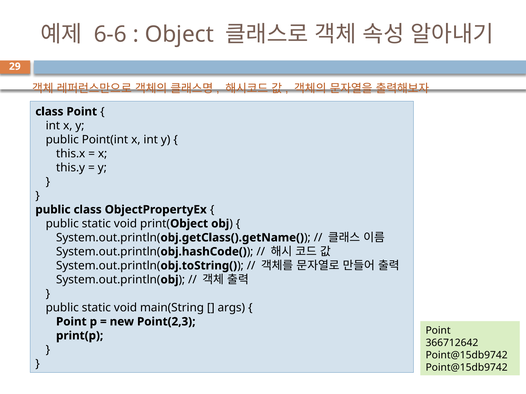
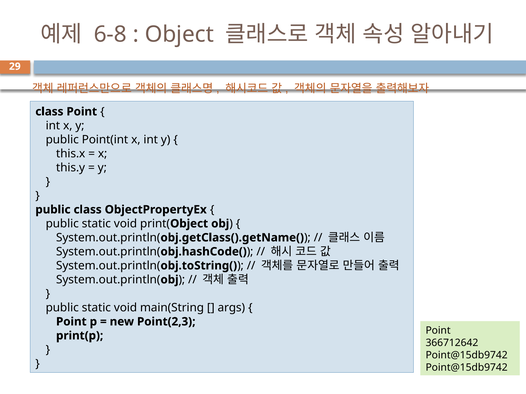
6-6: 6-6 -> 6-8
